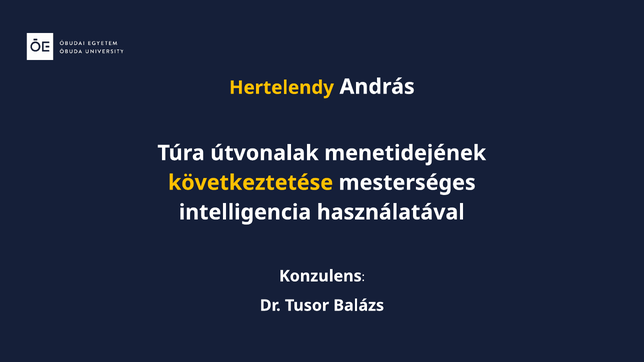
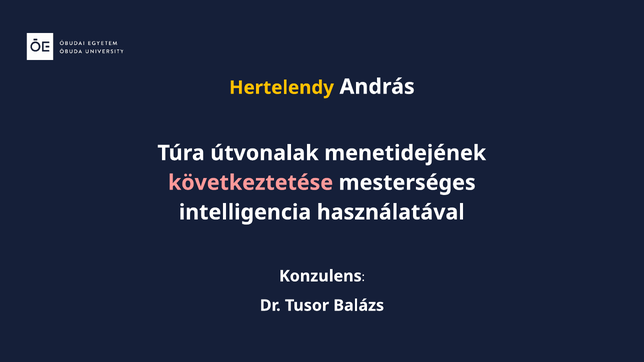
következtetése colour: yellow -> pink
